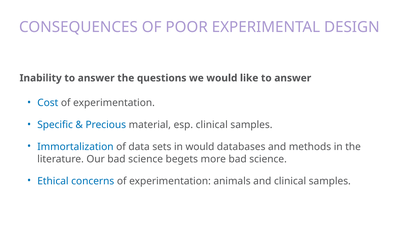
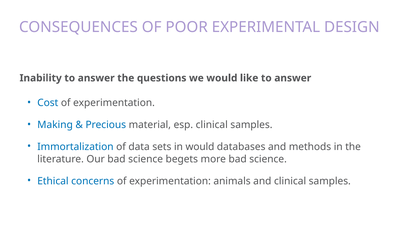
Specific: Specific -> Making
